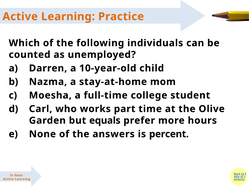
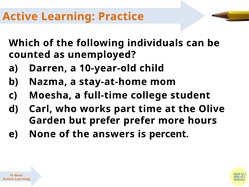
but equals: equals -> prefer
